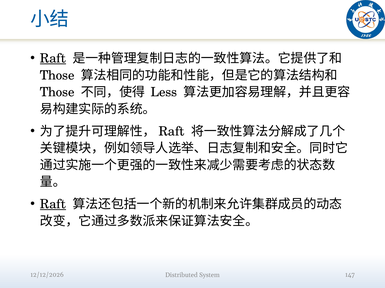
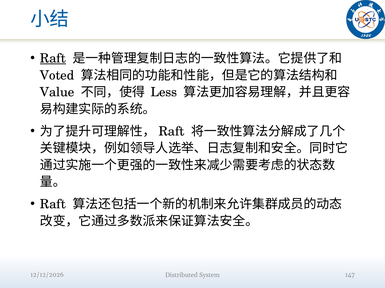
Those at (57, 76): Those -> Voted
Those at (57, 92): Those -> Value
Raft at (53, 205) underline: present -> none
